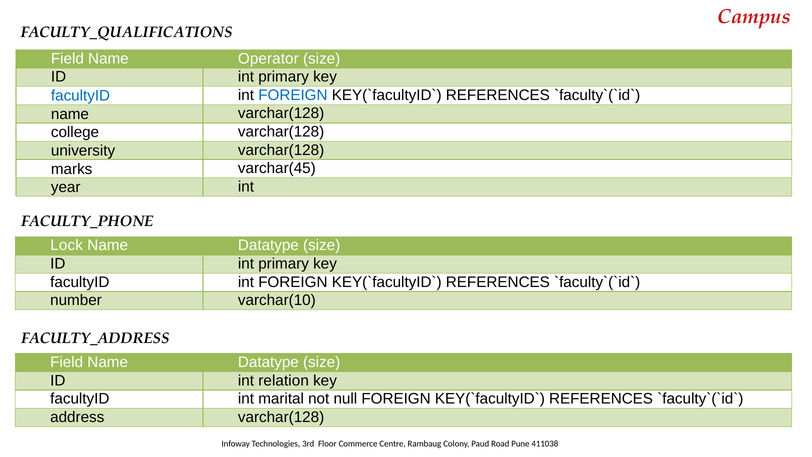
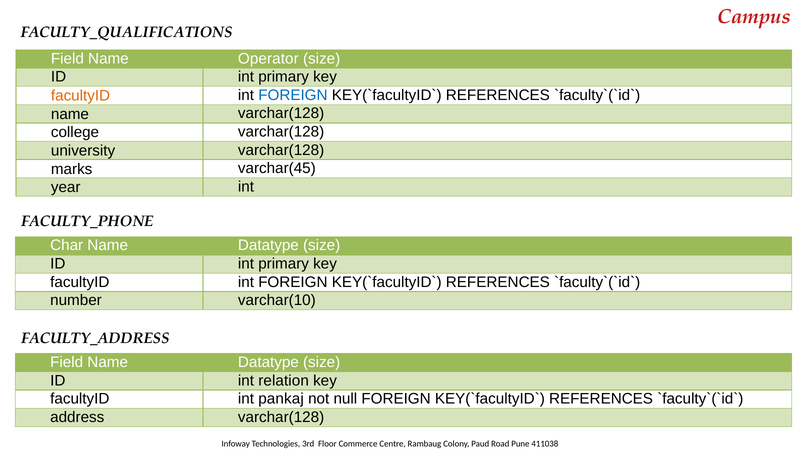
facultyID at (81, 96) colour: blue -> orange
Lock: Lock -> Char
marital: marital -> pankaj
